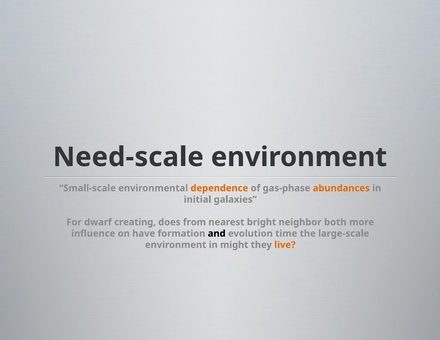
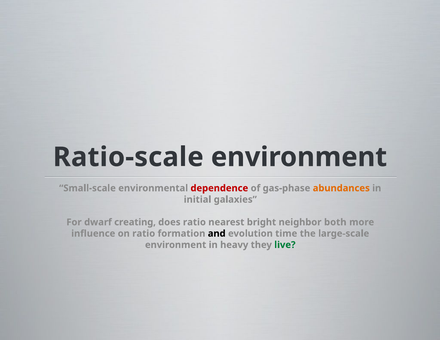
Need-scale: Need-scale -> Ratio-scale
dependence colour: orange -> red
does from: from -> ratio
on have: have -> ratio
might: might -> heavy
live colour: orange -> green
